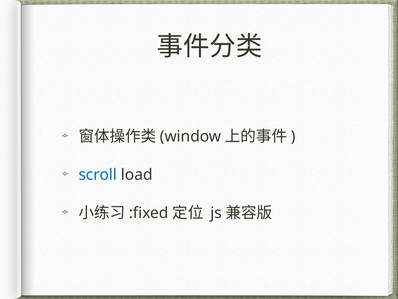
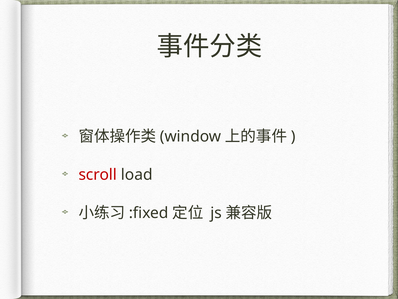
scroll colour: blue -> red
